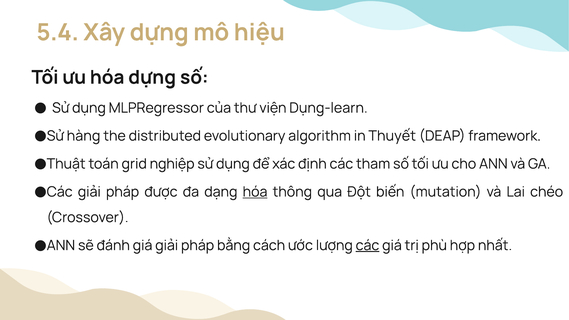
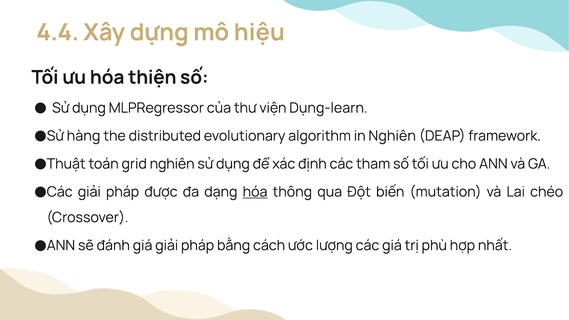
5.4: 5.4 -> 4.4
hóa dựng: dựng -> thiện
in Thuyết: Thuyết -> Nghiên
grid nghiệp: nghiệp -> nghiên
các at (367, 245) underline: present -> none
